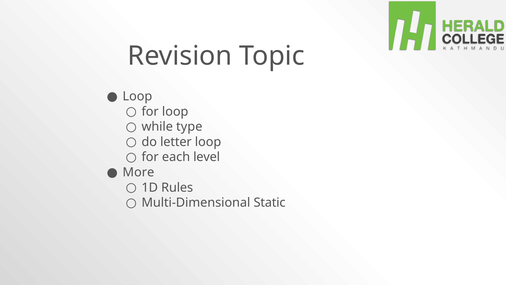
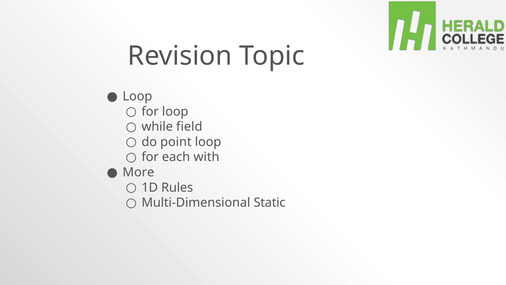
type: type -> field
letter: letter -> point
level: level -> with
